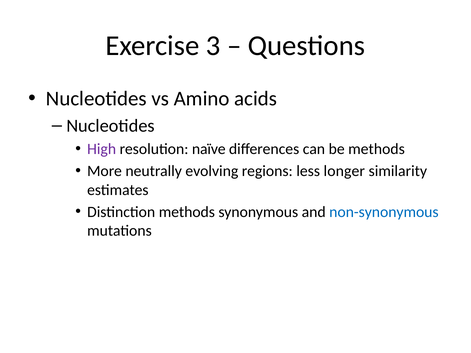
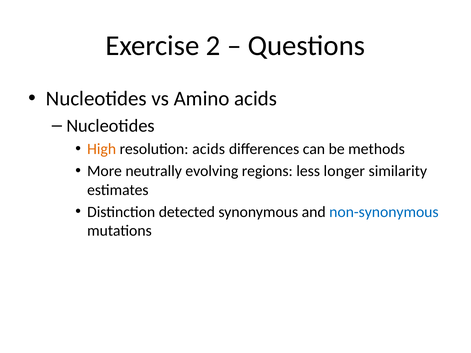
3: 3 -> 2
High colour: purple -> orange
resolution naïve: naïve -> acids
Distinction methods: methods -> detected
